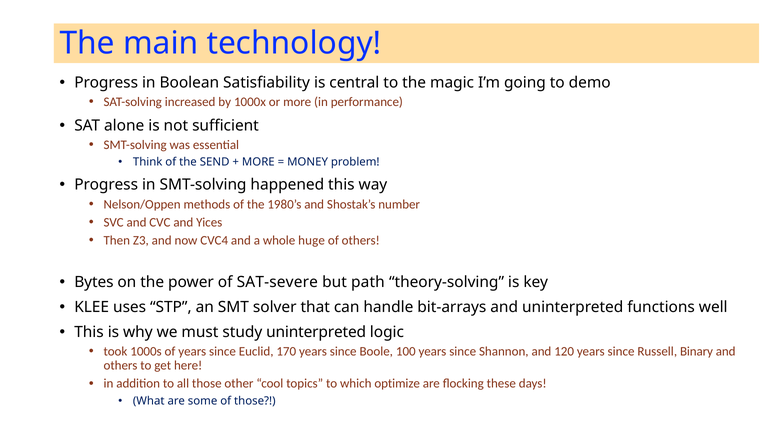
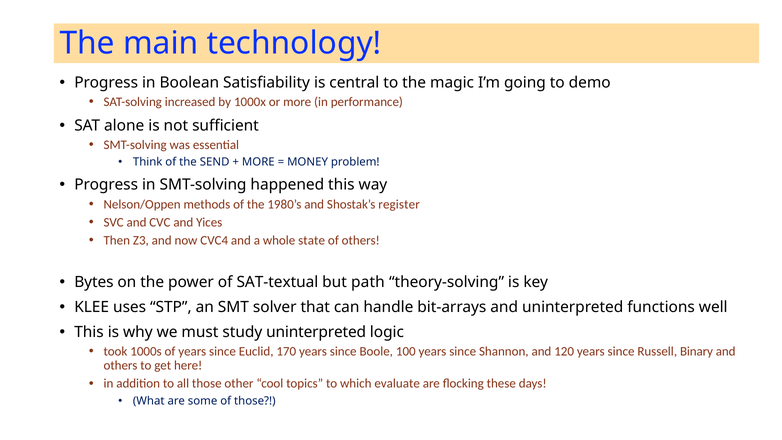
number: number -> register
huge: huge -> state
SAT-severe: SAT-severe -> SAT-textual
optimize: optimize -> evaluate
